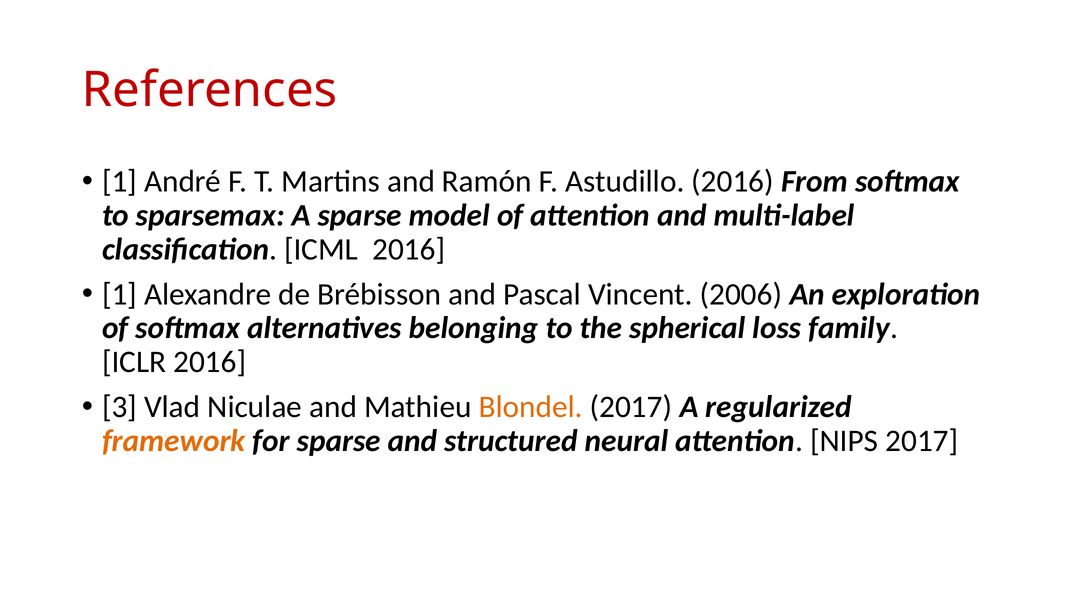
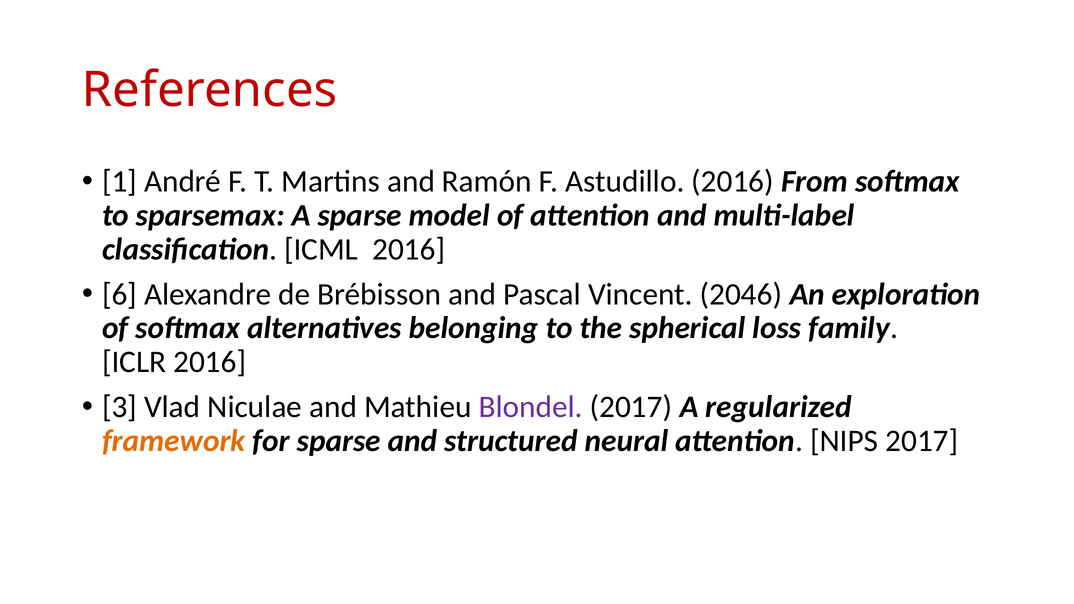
1 at (120, 294): 1 -> 6
2006: 2006 -> 2046
Blondel colour: orange -> purple
